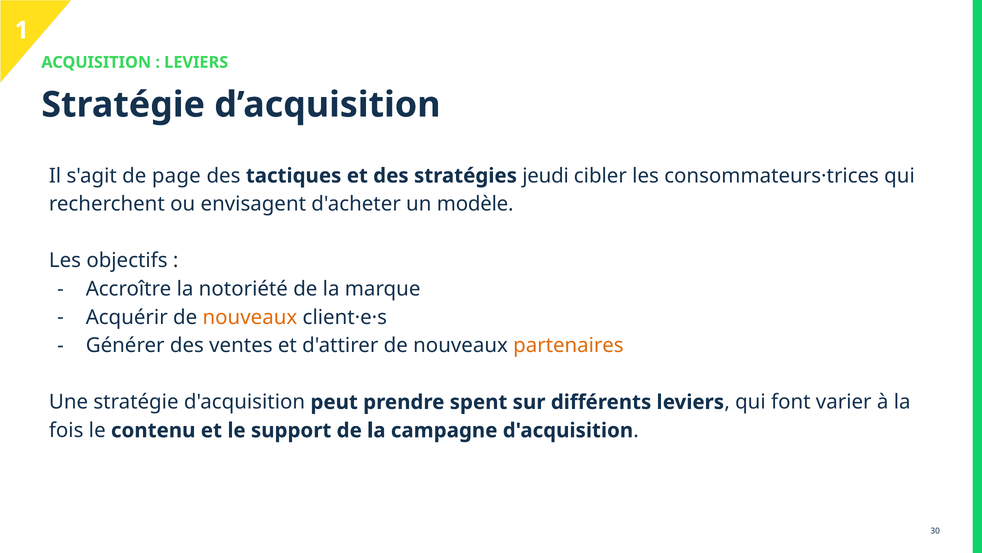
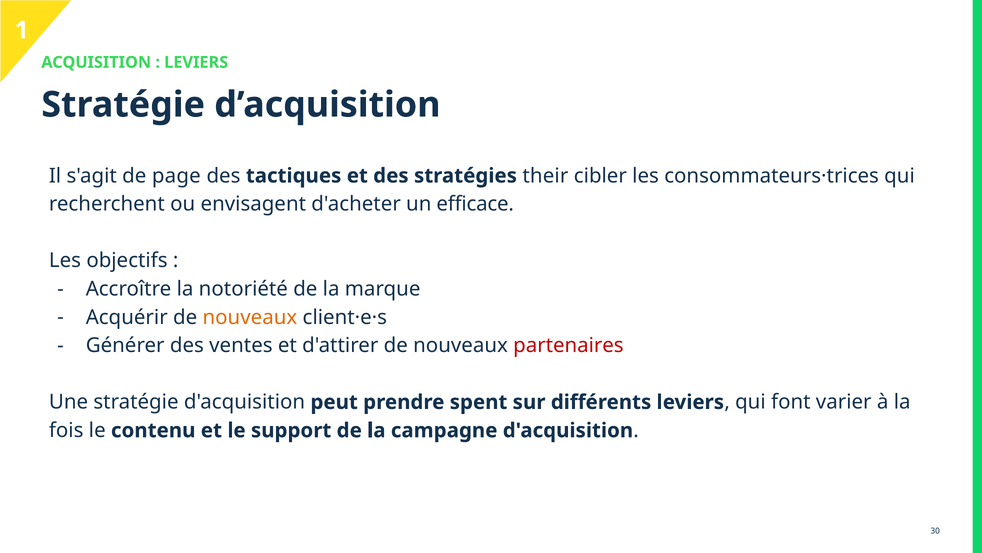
jeudi: jeudi -> their
modèle: modèle -> efficace
partenaires colour: orange -> red
